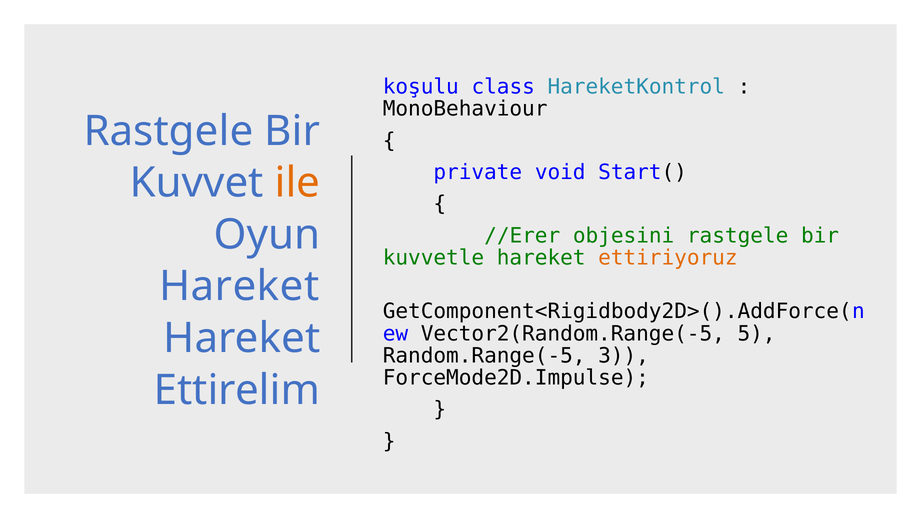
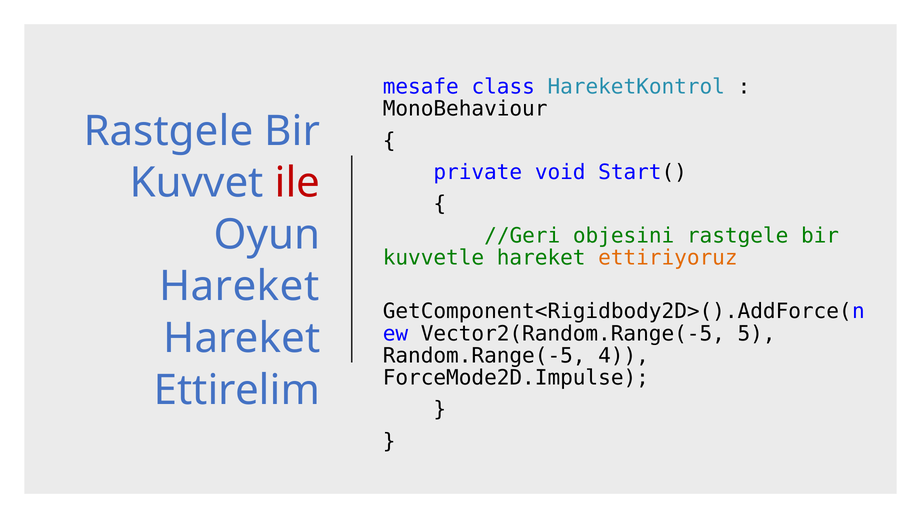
koşulu: koşulu -> mesafe
ile colour: orange -> red
//Erer: //Erer -> //Geri
3: 3 -> 4
